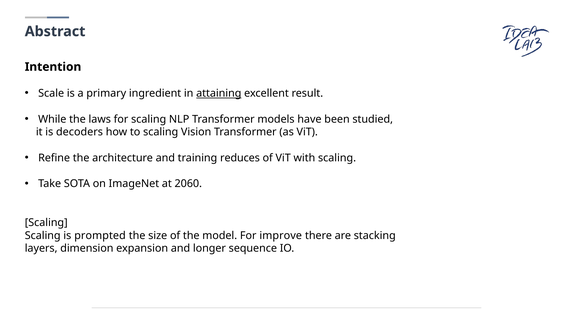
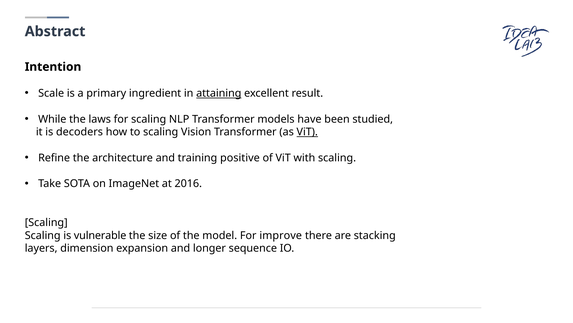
ViT at (307, 132) underline: none -> present
reduces: reduces -> positive
2060: 2060 -> 2016
prompted: prompted -> vulnerable
